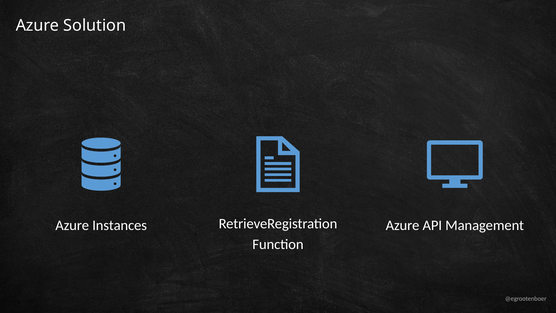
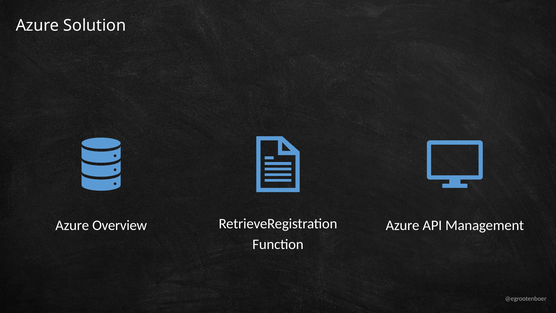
Instances: Instances -> Overview
